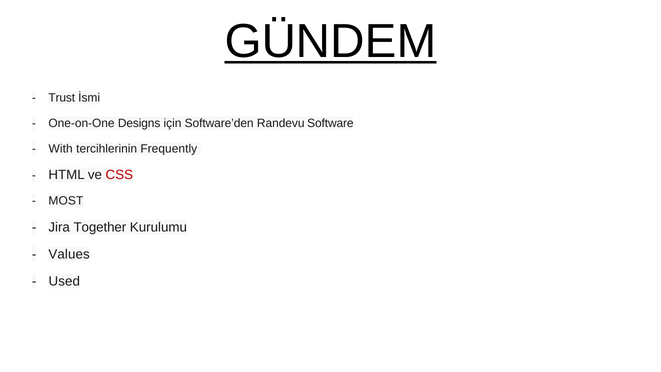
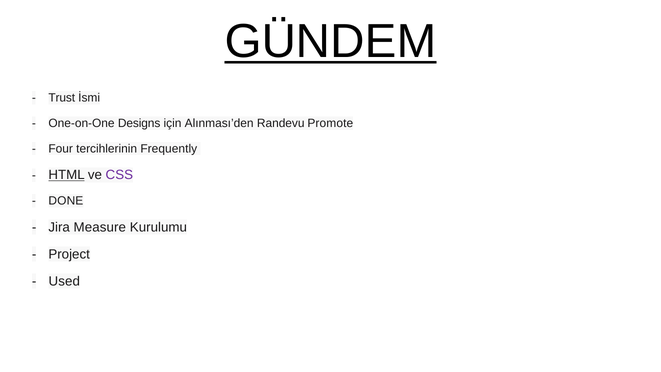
Software’den: Software’den -> Alınması’den
Software: Software -> Promote
With: With -> Four
HTML underline: none -> present
CSS colour: red -> purple
MOST: MOST -> DONE
Together: Together -> Measure
Values: Values -> Project
